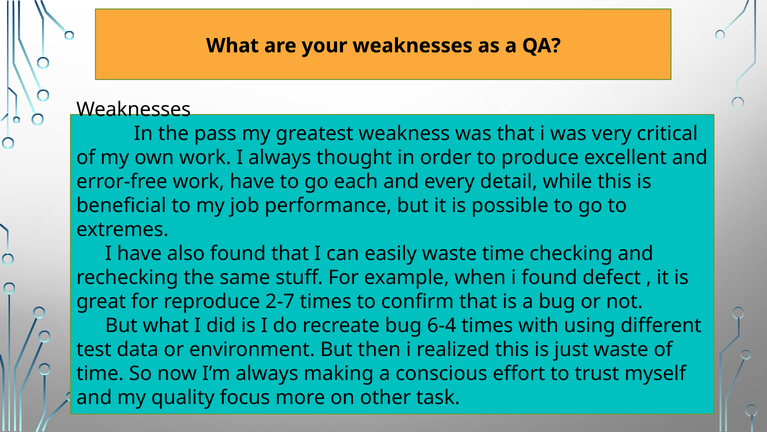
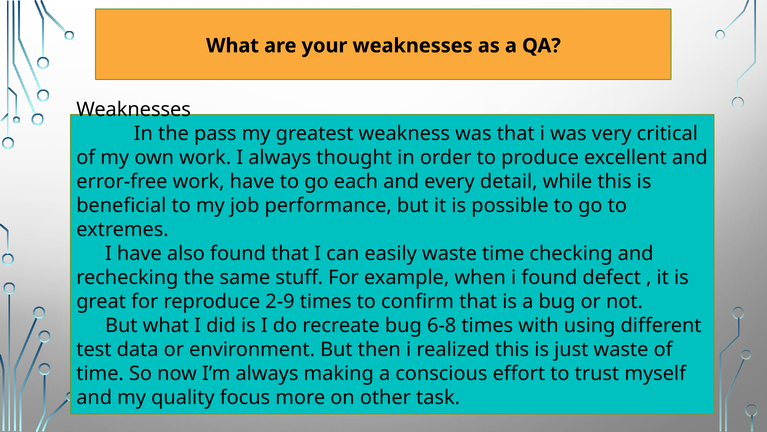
2-7: 2-7 -> 2-9
6-4: 6-4 -> 6-8
